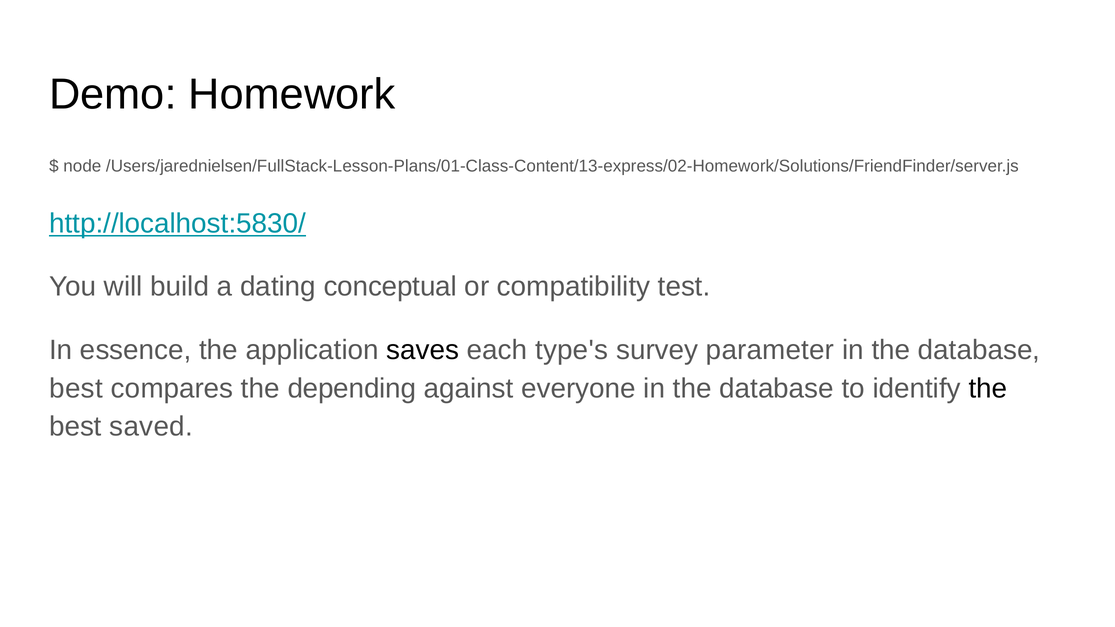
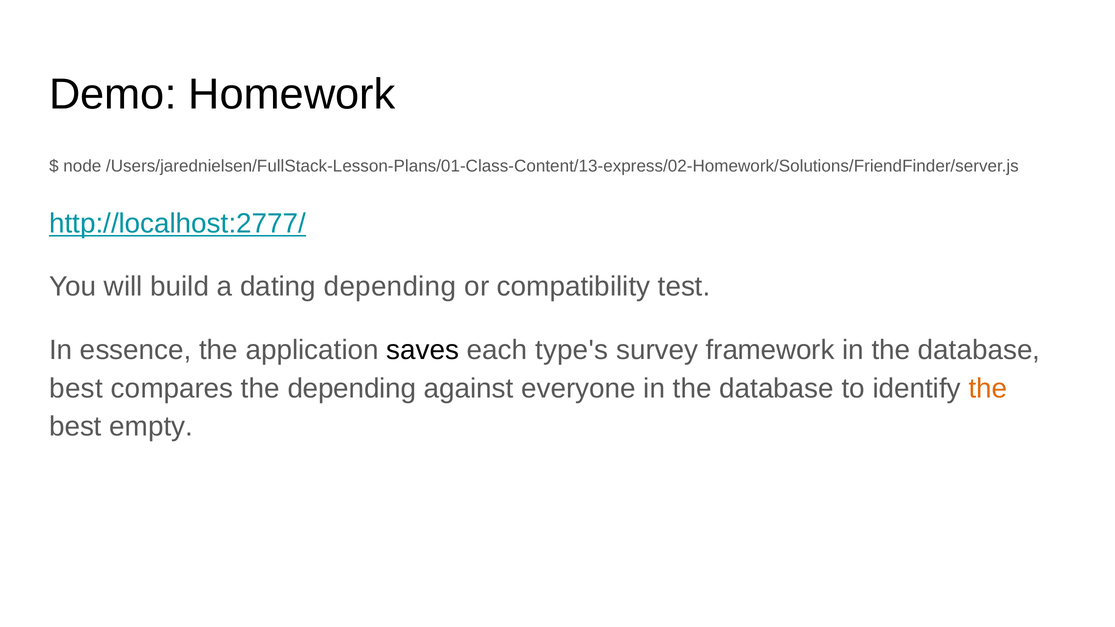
http://localhost:5830/: http://localhost:5830/ -> http://localhost:2777/
dating conceptual: conceptual -> depending
parameter: parameter -> framework
the at (988, 388) colour: black -> orange
saved: saved -> empty
